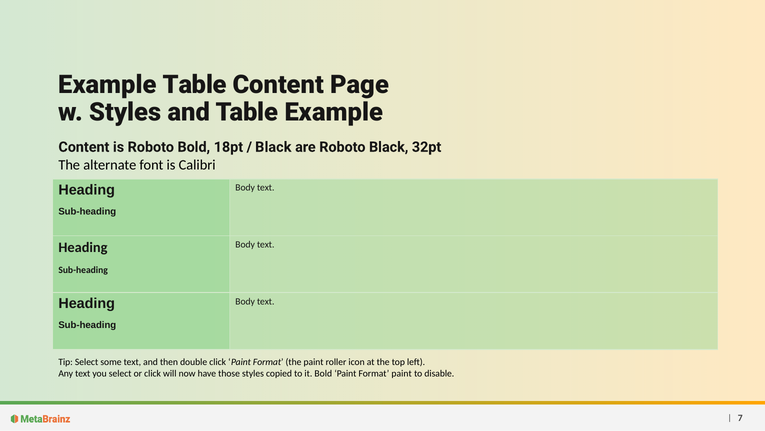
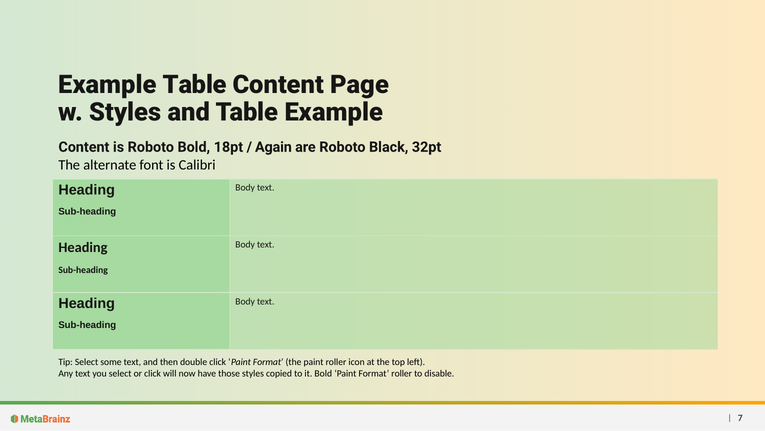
Black at (273, 147): Black -> Again
Format paint: paint -> roller
